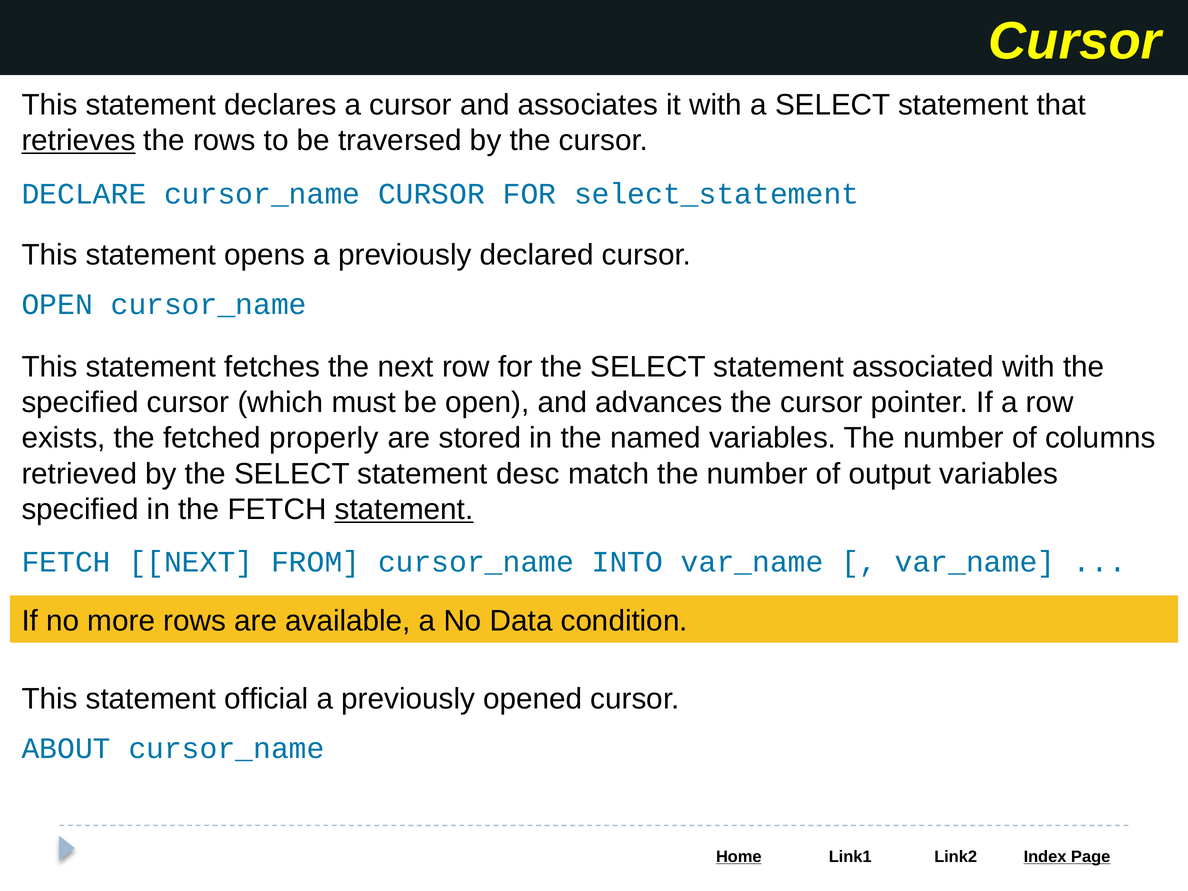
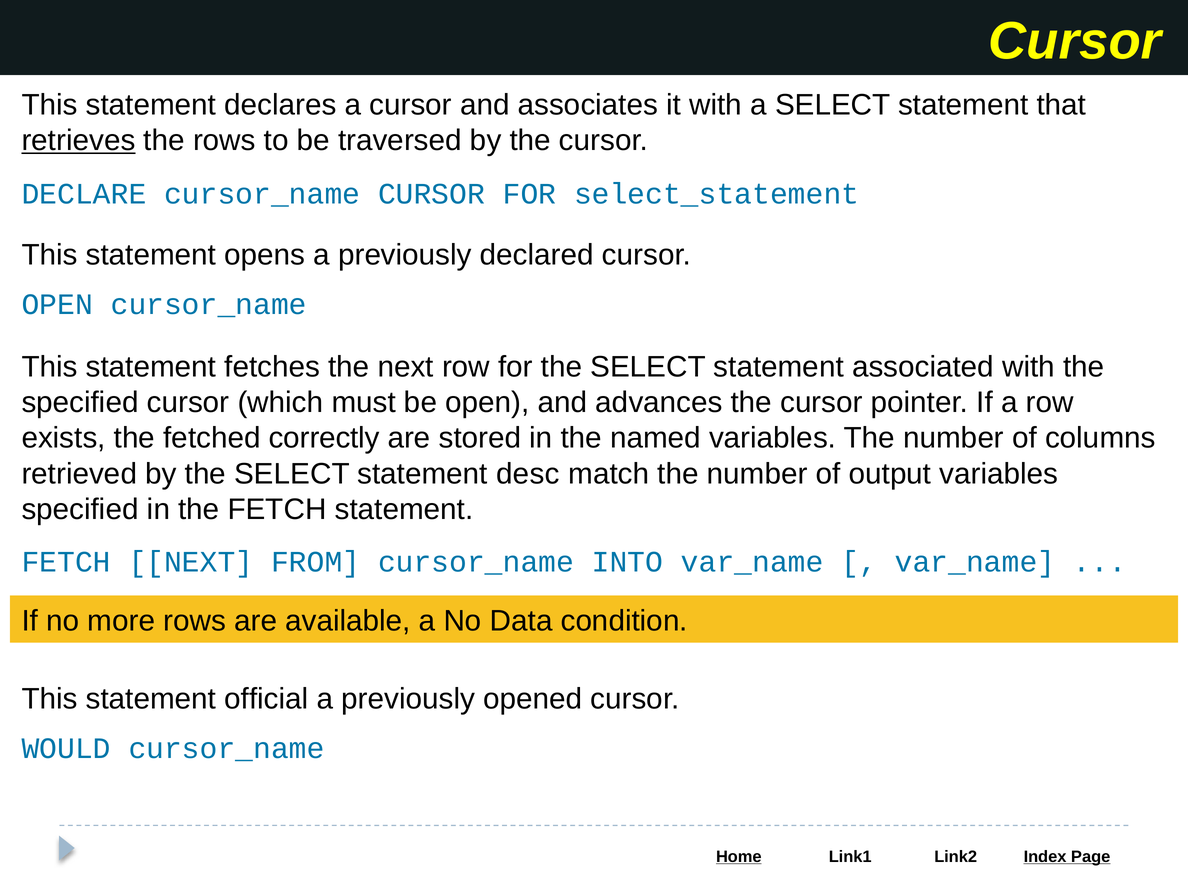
properly: properly -> correctly
statement at (404, 509) underline: present -> none
ABOUT: ABOUT -> WOULD
